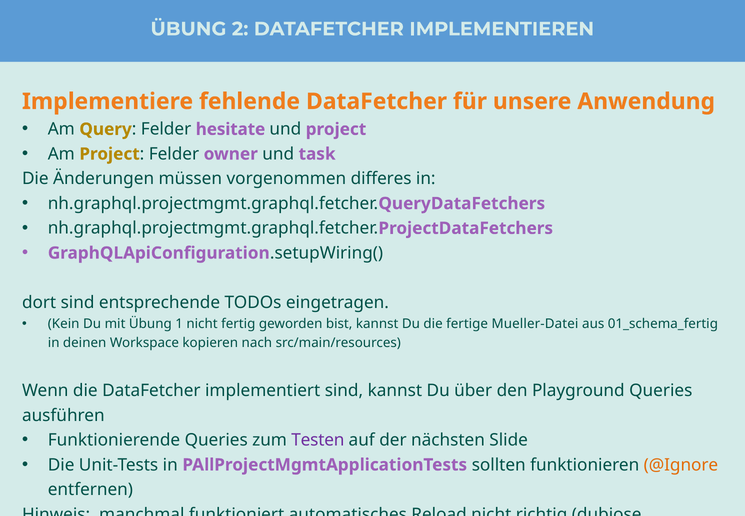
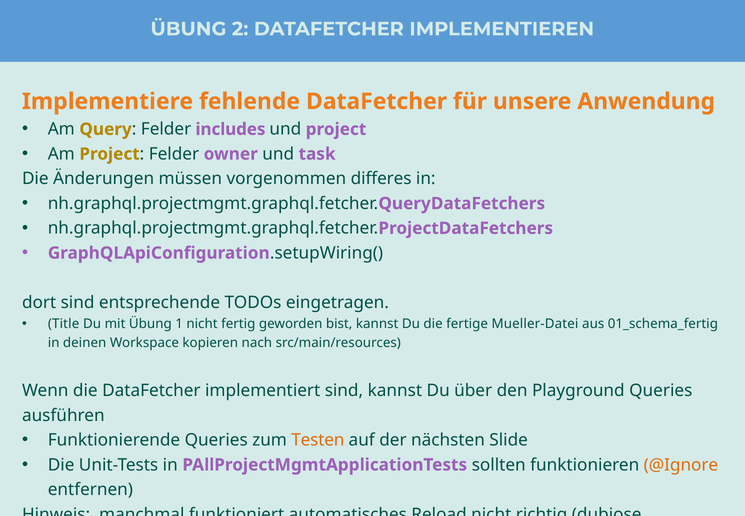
hesitate: hesitate -> includes
Kein: Kein -> Title
Testen colour: purple -> orange
